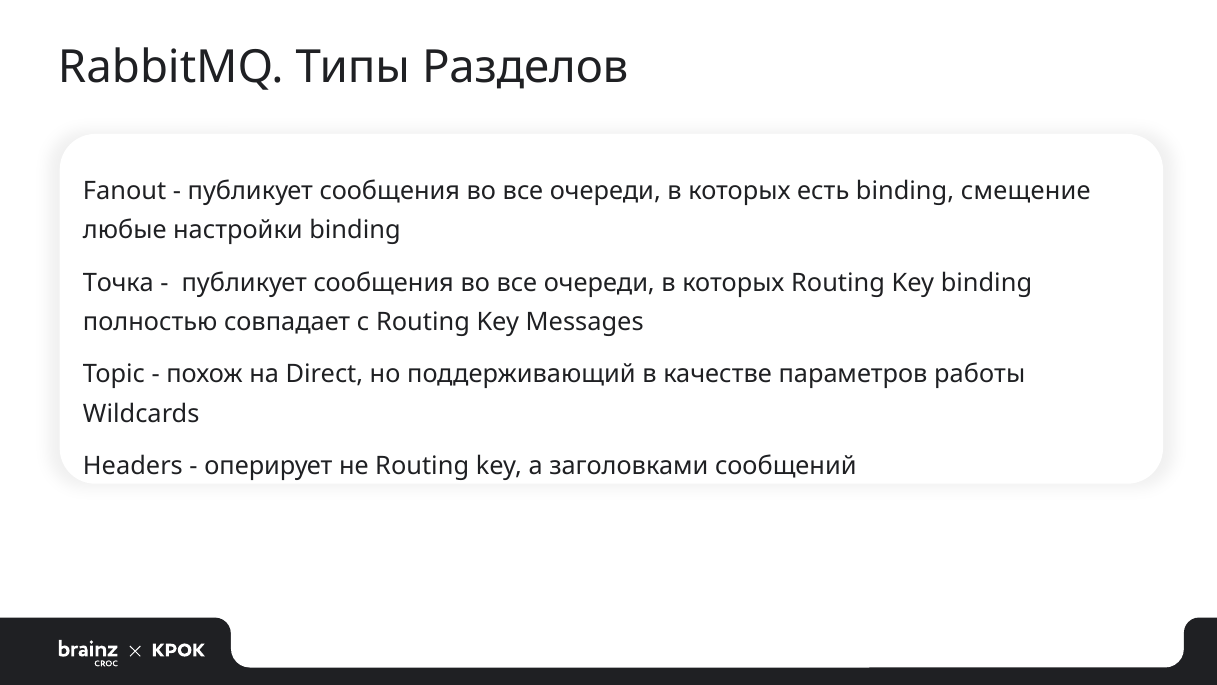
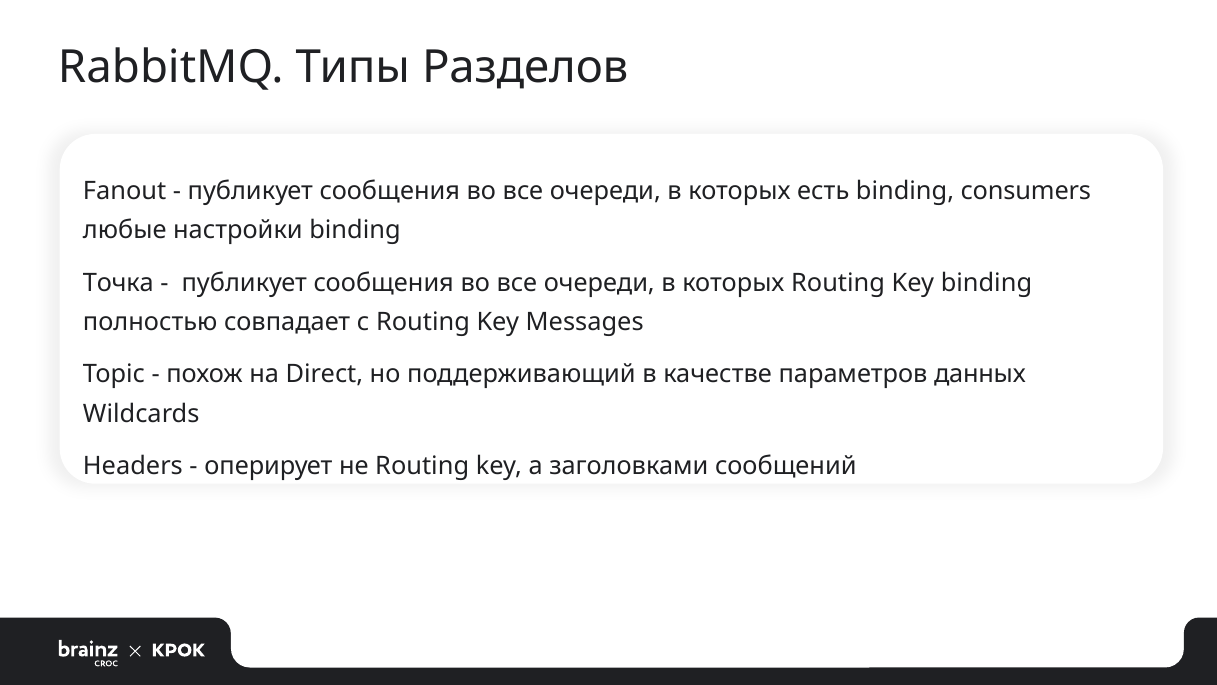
смещение: смещение -> consumers
работы: работы -> данных
